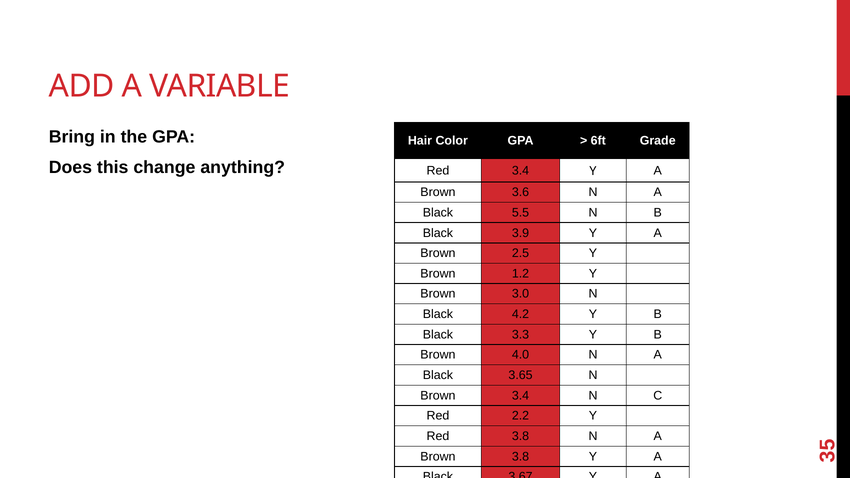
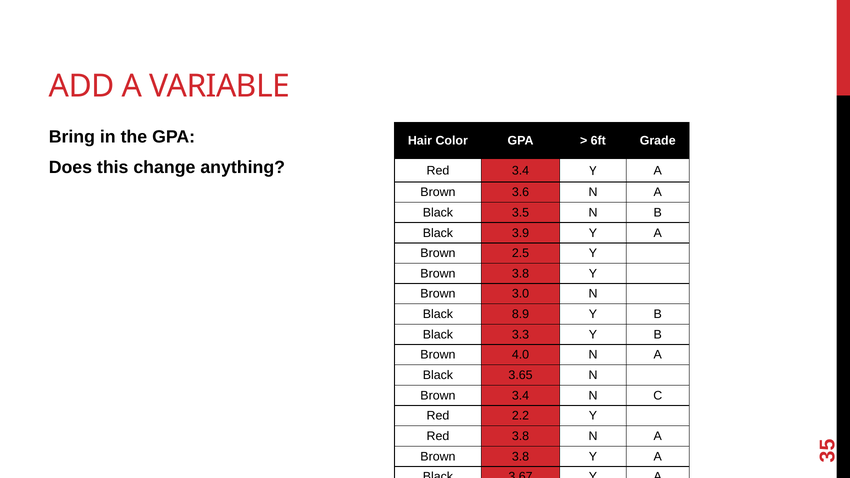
5.5: 5.5 -> 3.5
1.2 at (521, 274): 1.2 -> 3.8
4.2: 4.2 -> 8.9
